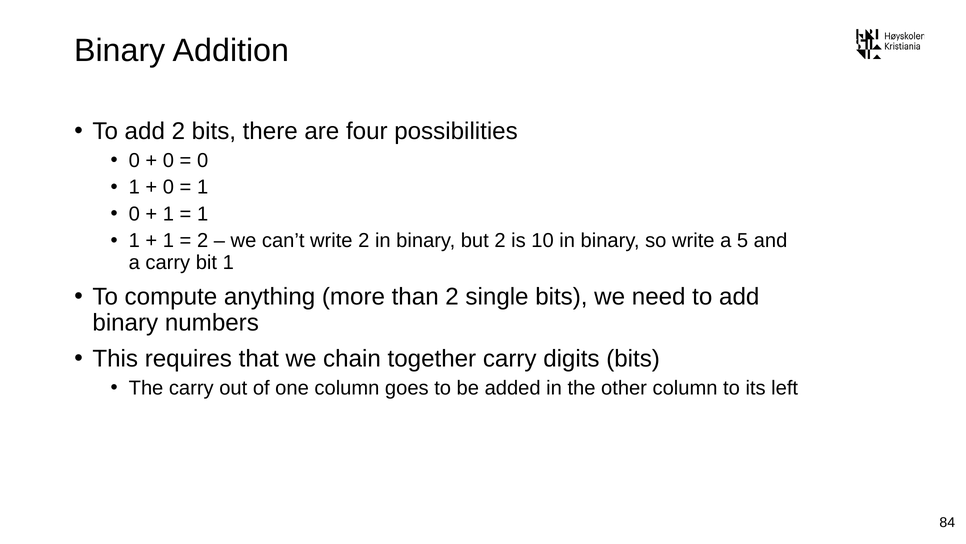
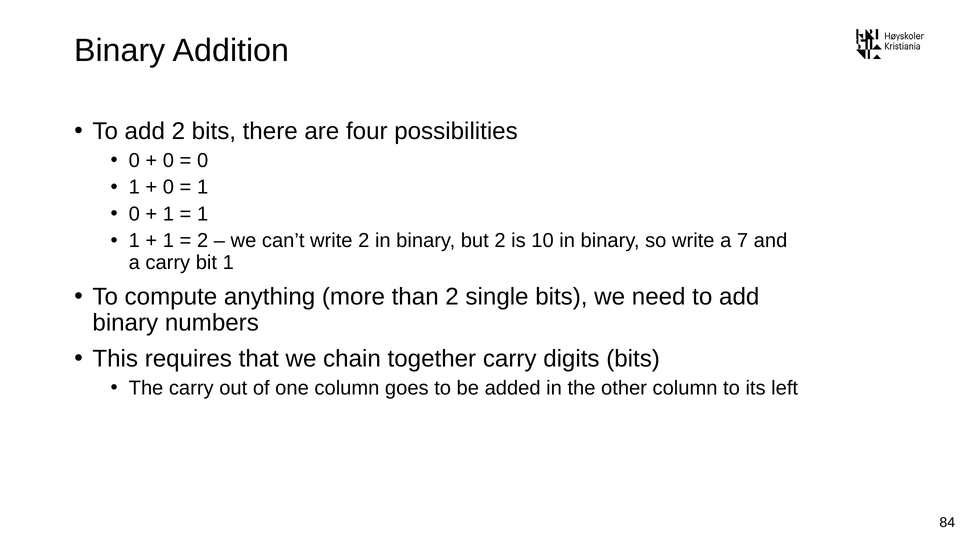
5: 5 -> 7
